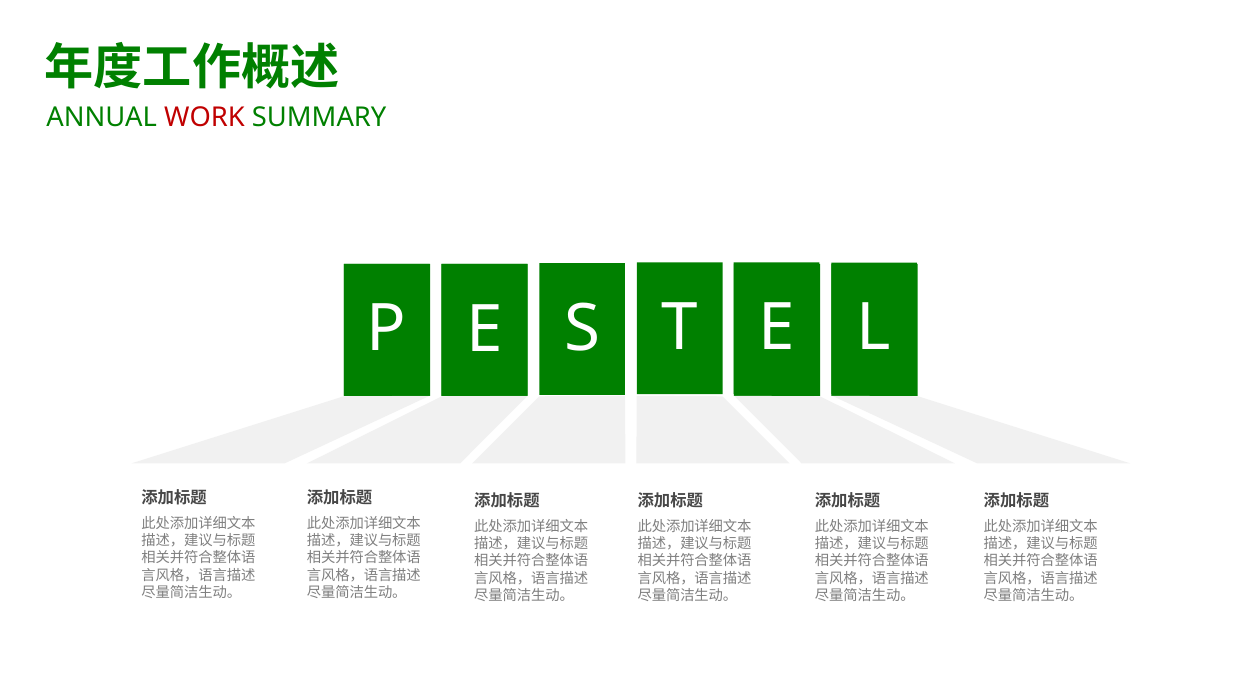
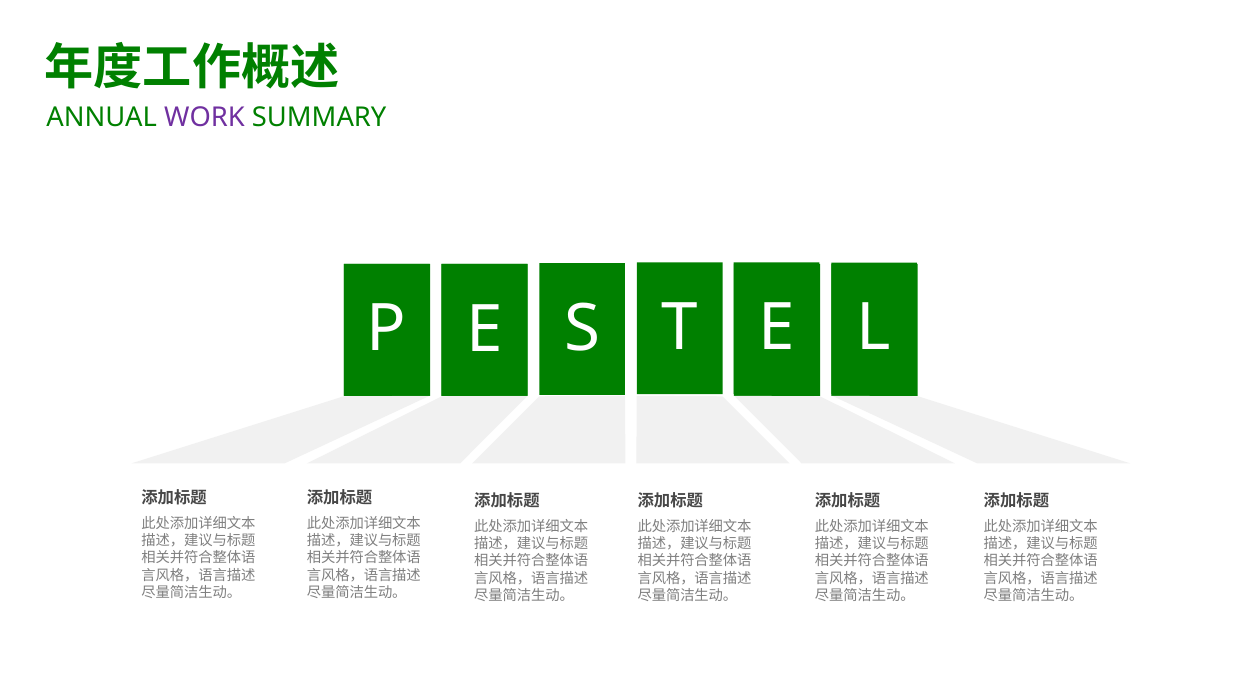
WORK colour: red -> purple
